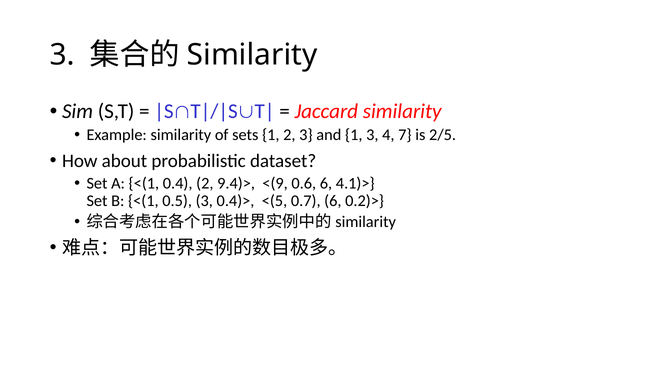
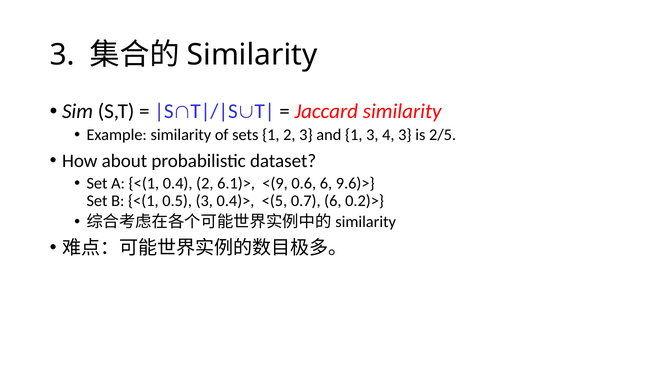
4 7: 7 -> 3
9.4)>: 9.4)> -> 6.1)>
4.1)>: 4.1)> -> 9.6)>
